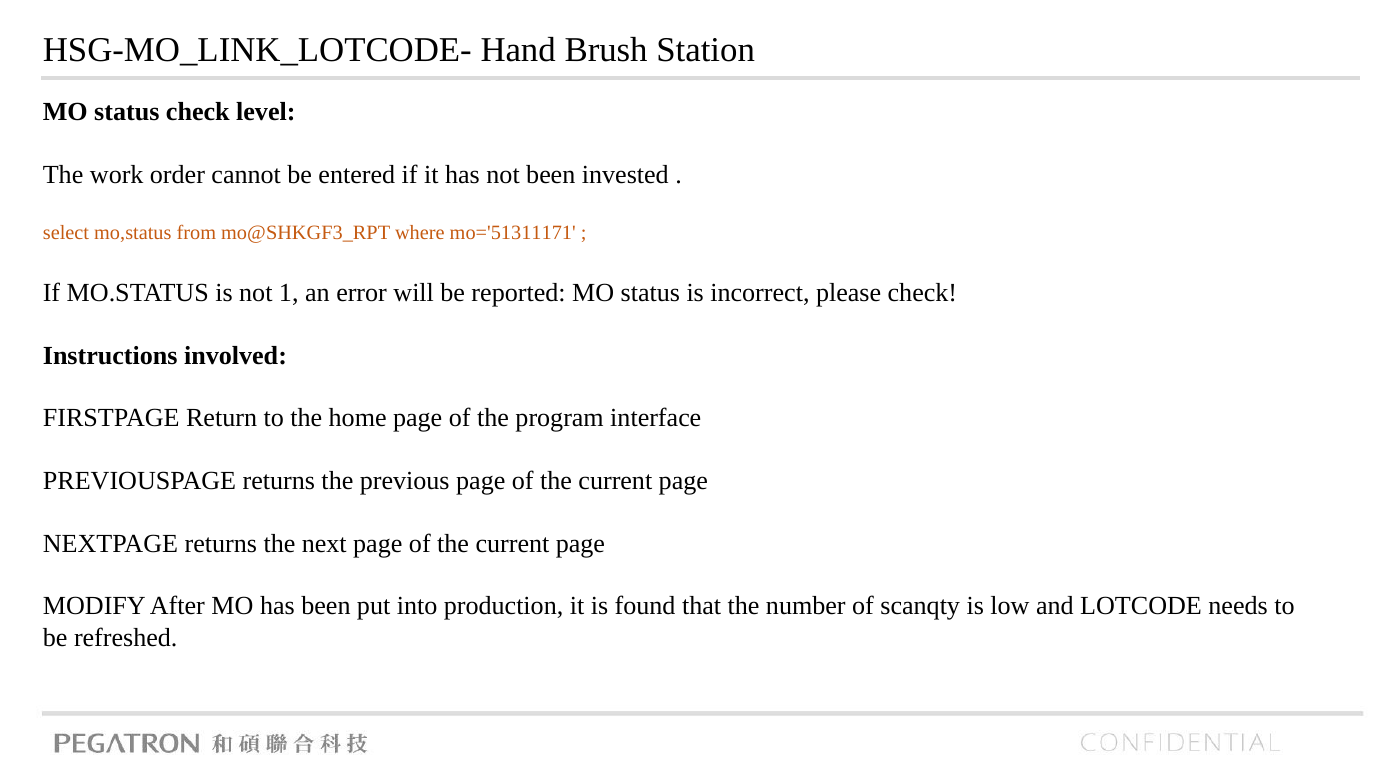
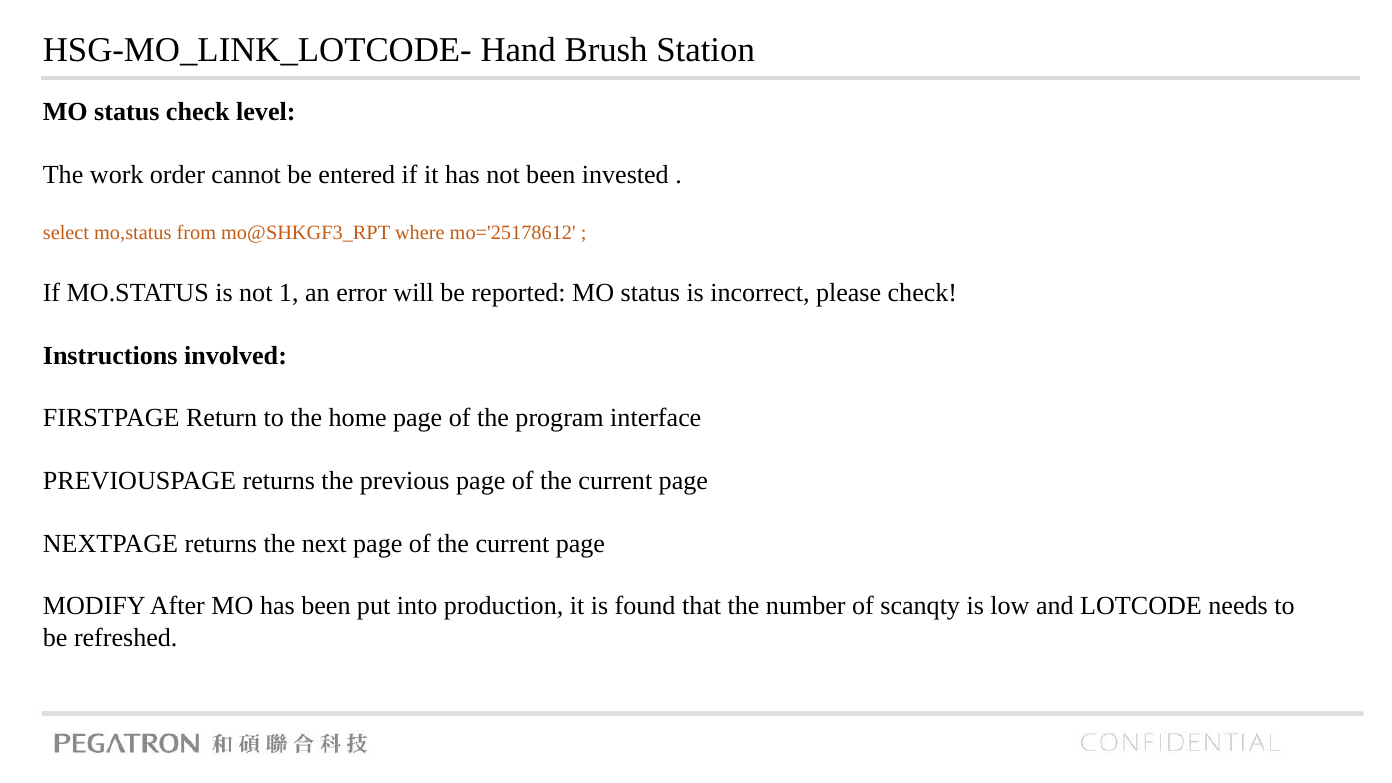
mo='51311171: mo='51311171 -> mo='25178612
